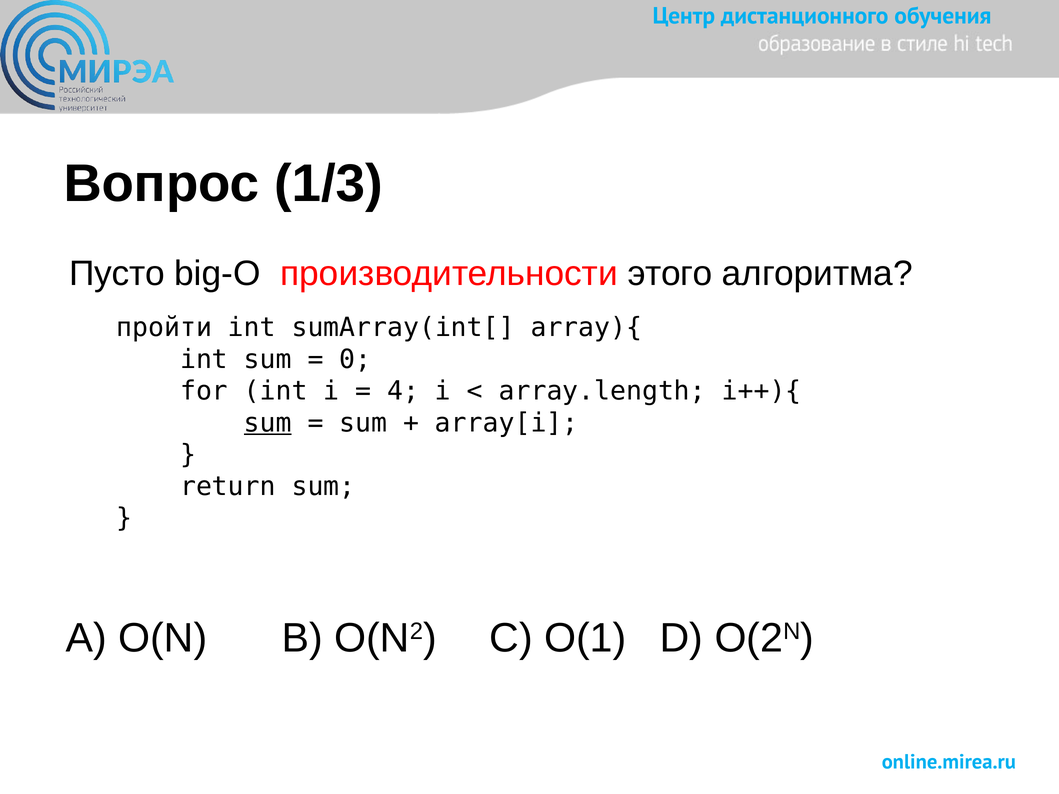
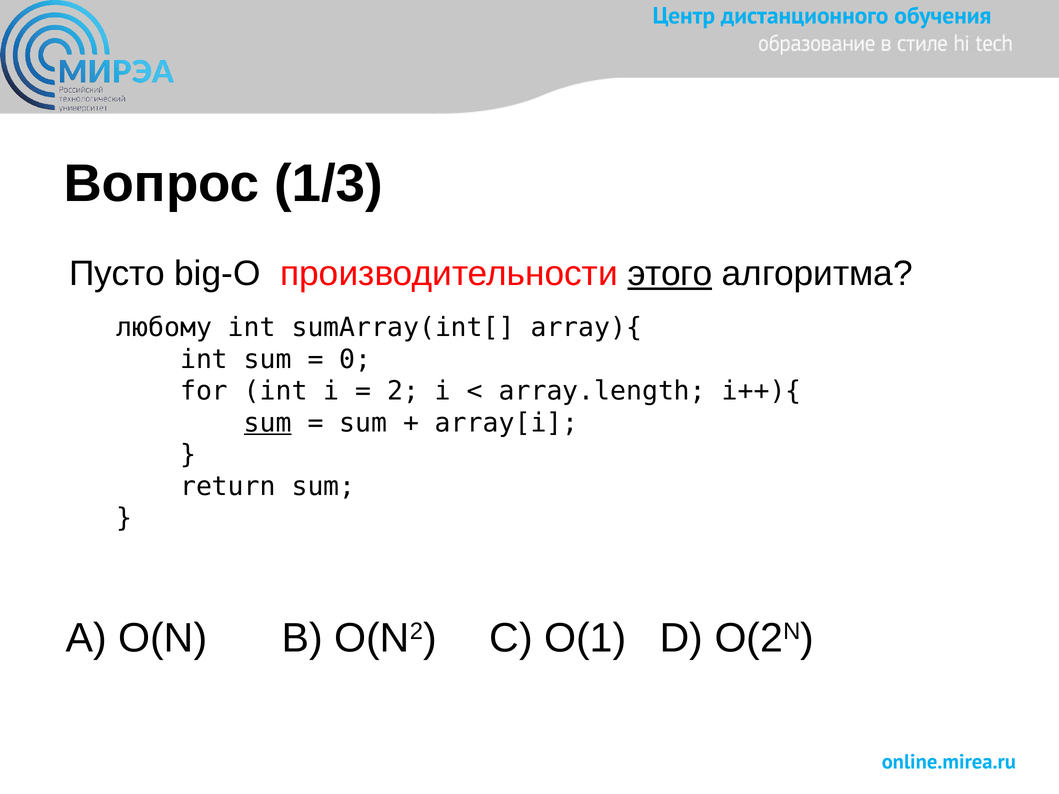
этого underline: none -> present
пройти: пройти -> любому
4: 4 -> 2
